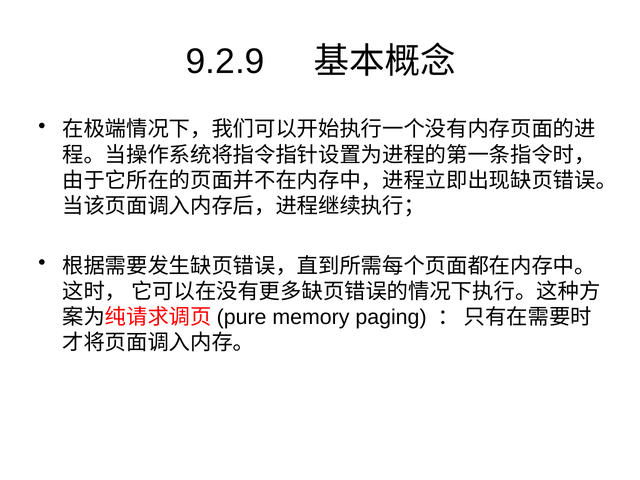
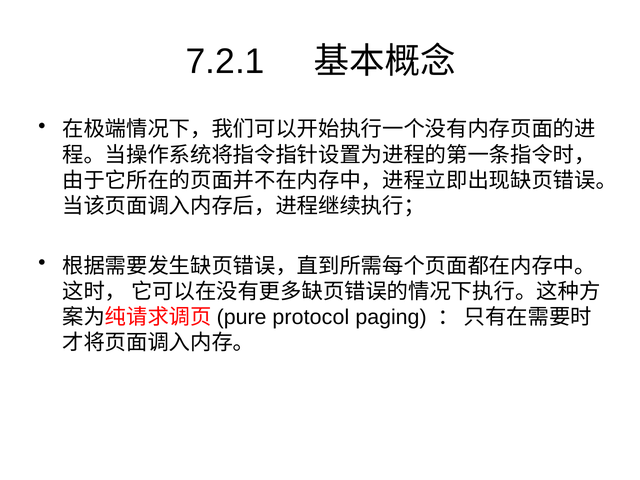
9.2.9: 9.2.9 -> 7.2.1
memory: memory -> protocol
